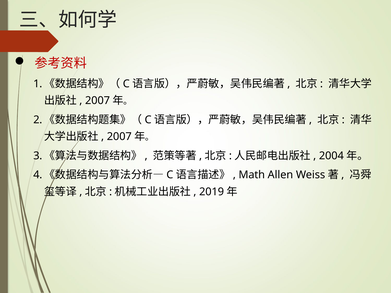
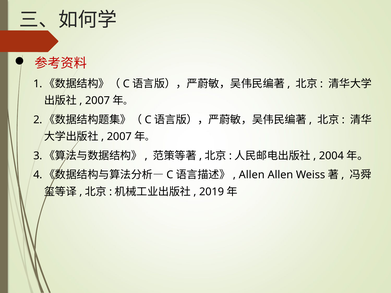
Math at (252, 175): Math -> Allen
